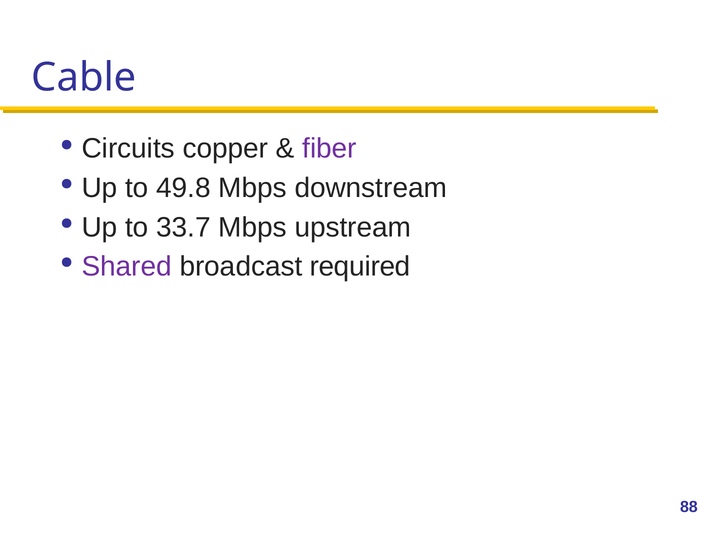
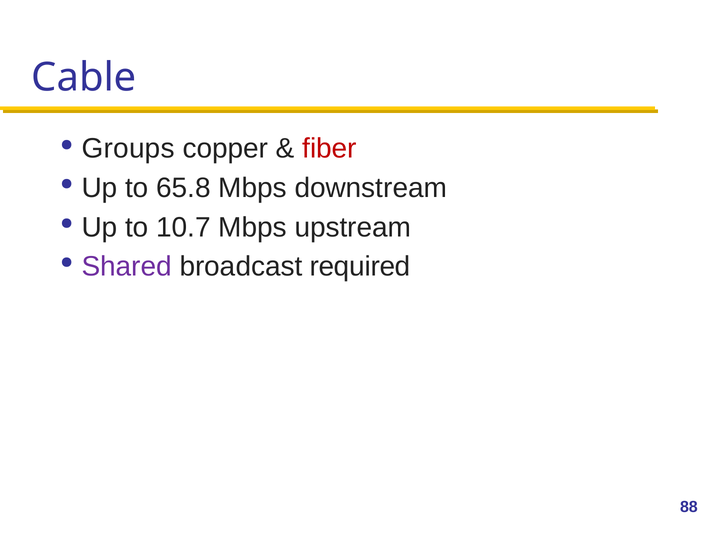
Circuits: Circuits -> Groups
fiber colour: purple -> red
49.8: 49.8 -> 65.8
33.7: 33.7 -> 10.7
